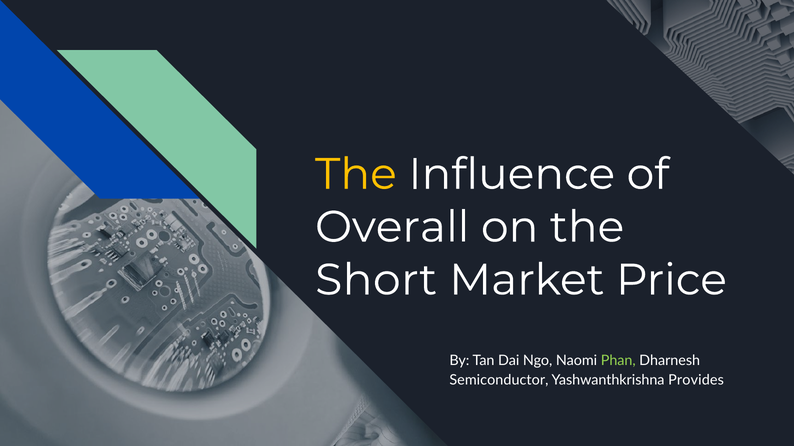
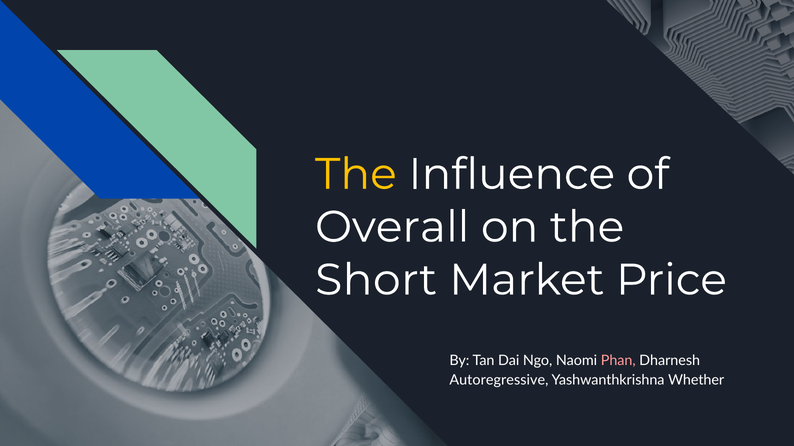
Phan colour: light green -> pink
Semiconductor: Semiconductor -> Autoregressive
Provides: Provides -> Whether
